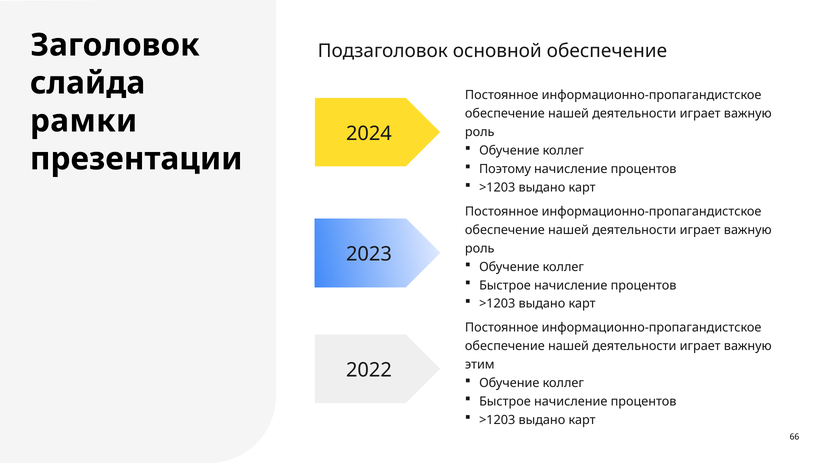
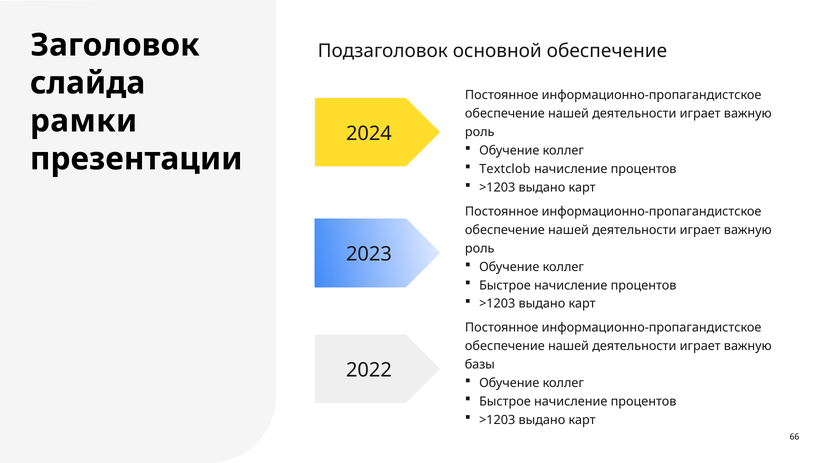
Поэтому: Поэтому -> Textclob
этим: этим -> базы
